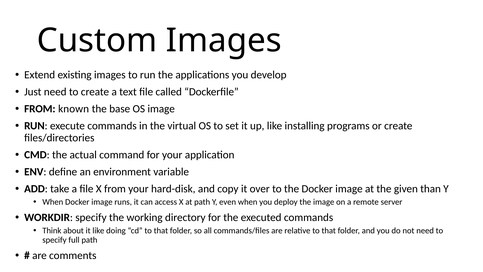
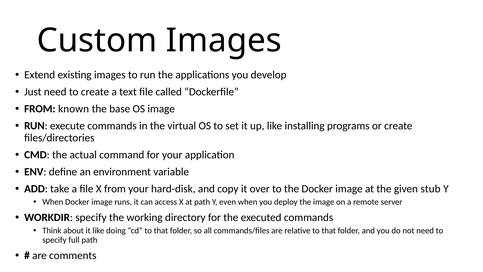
than: than -> stub
